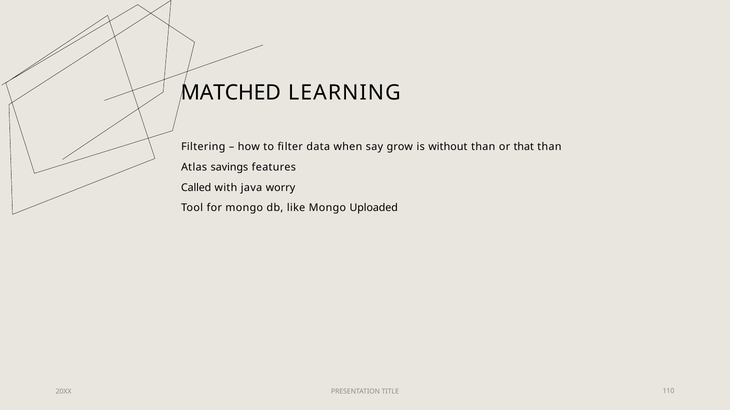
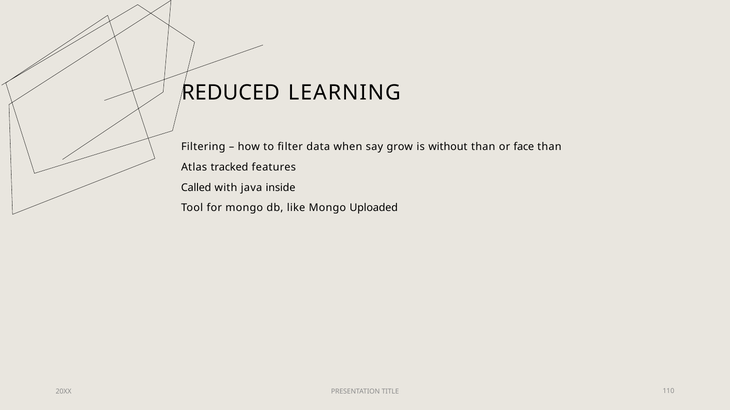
MATCHED: MATCHED -> REDUCED
that: that -> face
savings: savings -> tracked
worry: worry -> inside
